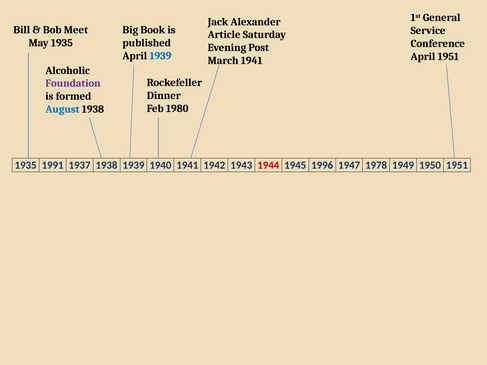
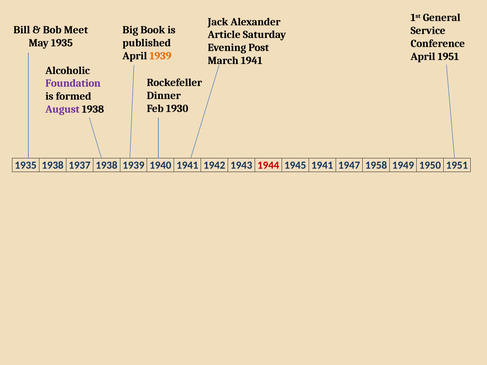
1939 at (161, 56) colour: blue -> orange
1980: 1980 -> 1930
August colour: blue -> purple
1935 1991: 1991 -> 1938
1945 1996: 1996 -> 1941
1978: 1978 -> 1958
